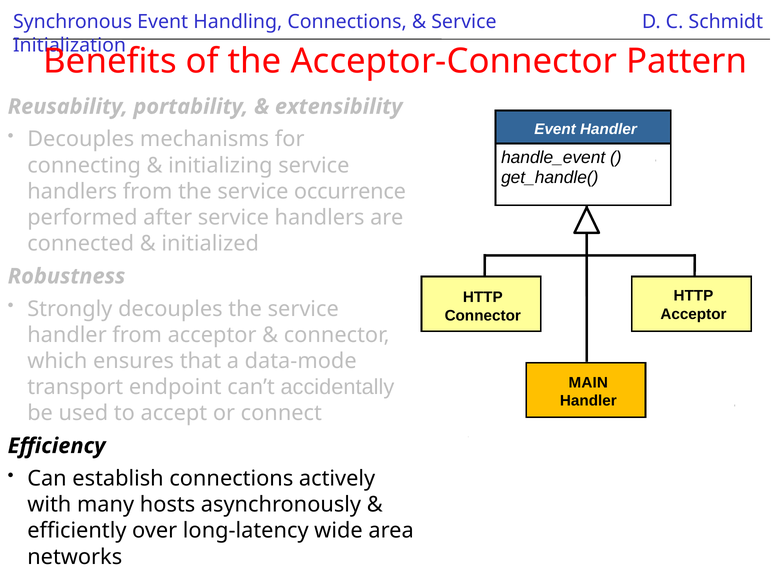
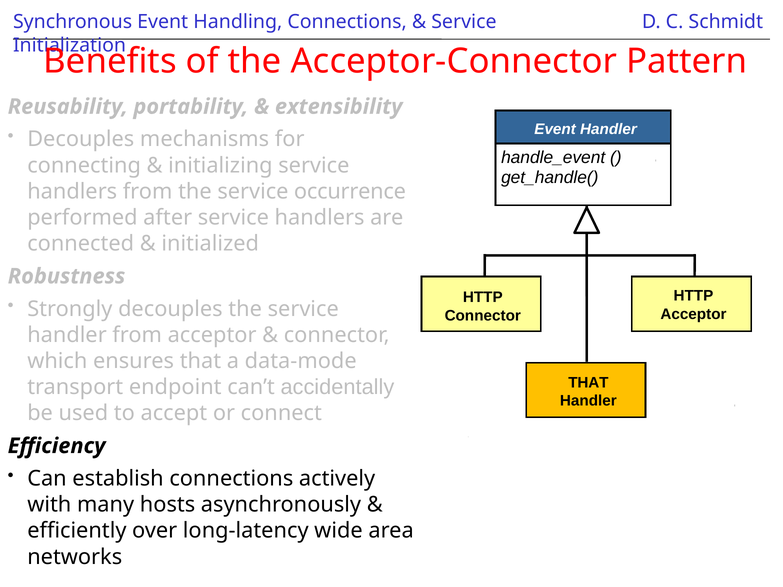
MAIN at (588, 383): MAIN -> THAT
